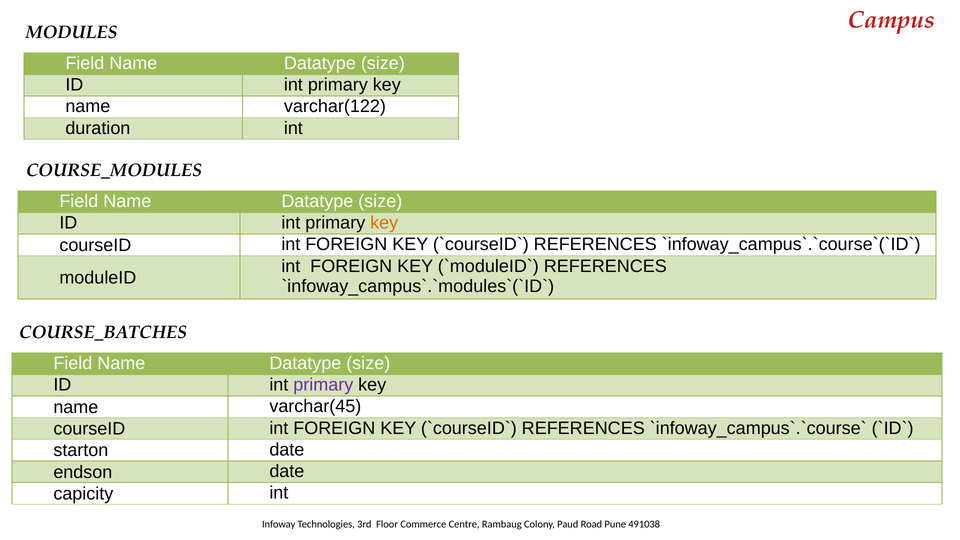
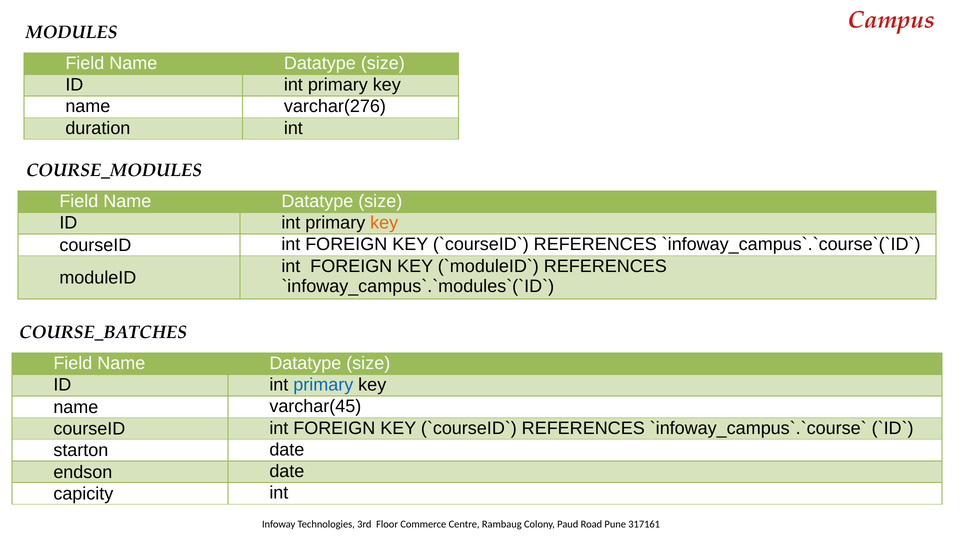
varchar(122: varchar(122 -> varchar(276
primary at (323, 385) colour: purple -> blue
491038: 491038 -> 317161
